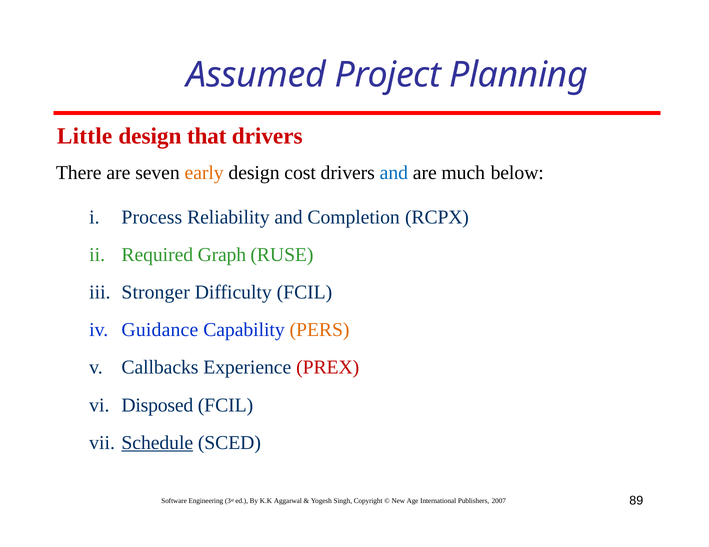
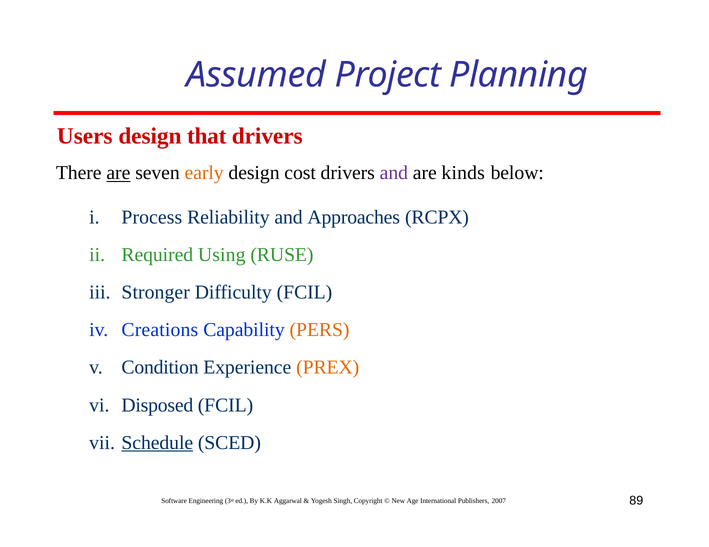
Little: Little -> Users
are at (118, 173) underline: none -> present
and at (394, 173) colour: blue -> purple
much: much -> kinds
Completion: Completion -> Approaches
Graph: Graph -> Using
Guidance: Guidance -> Creations
Callbacks: Callbacks -> Condition
PREX colour: red -> orange
